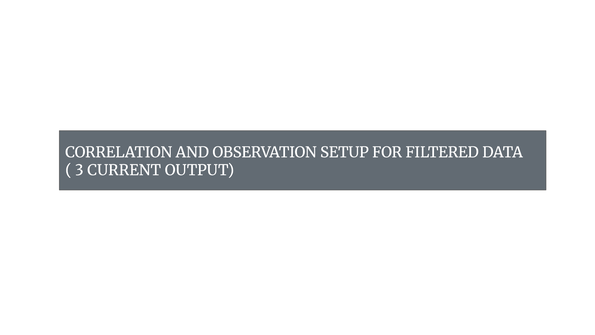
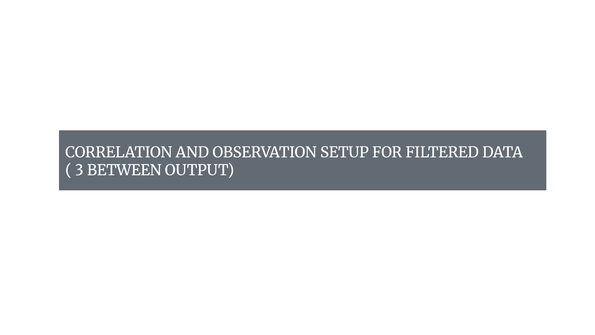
CURRENT: CURRENT -> BETWEEN
